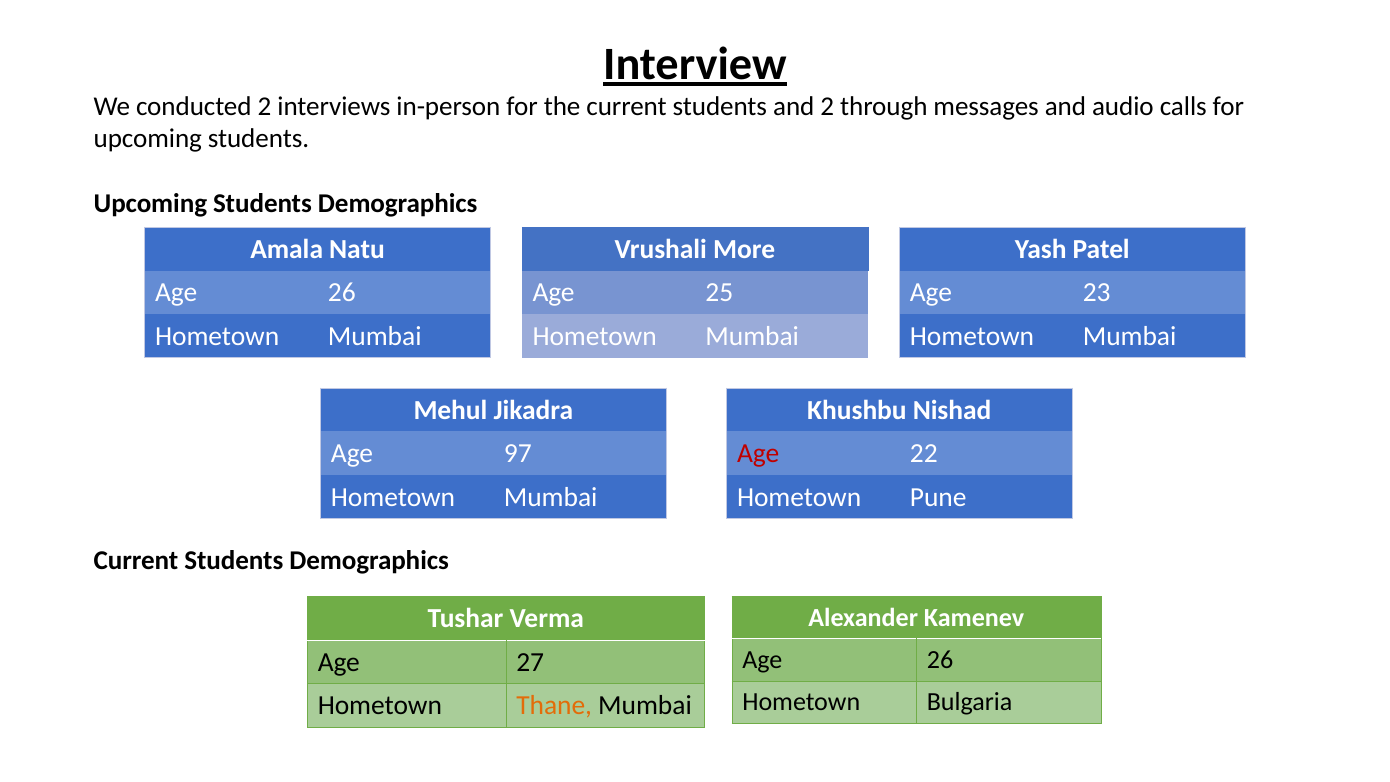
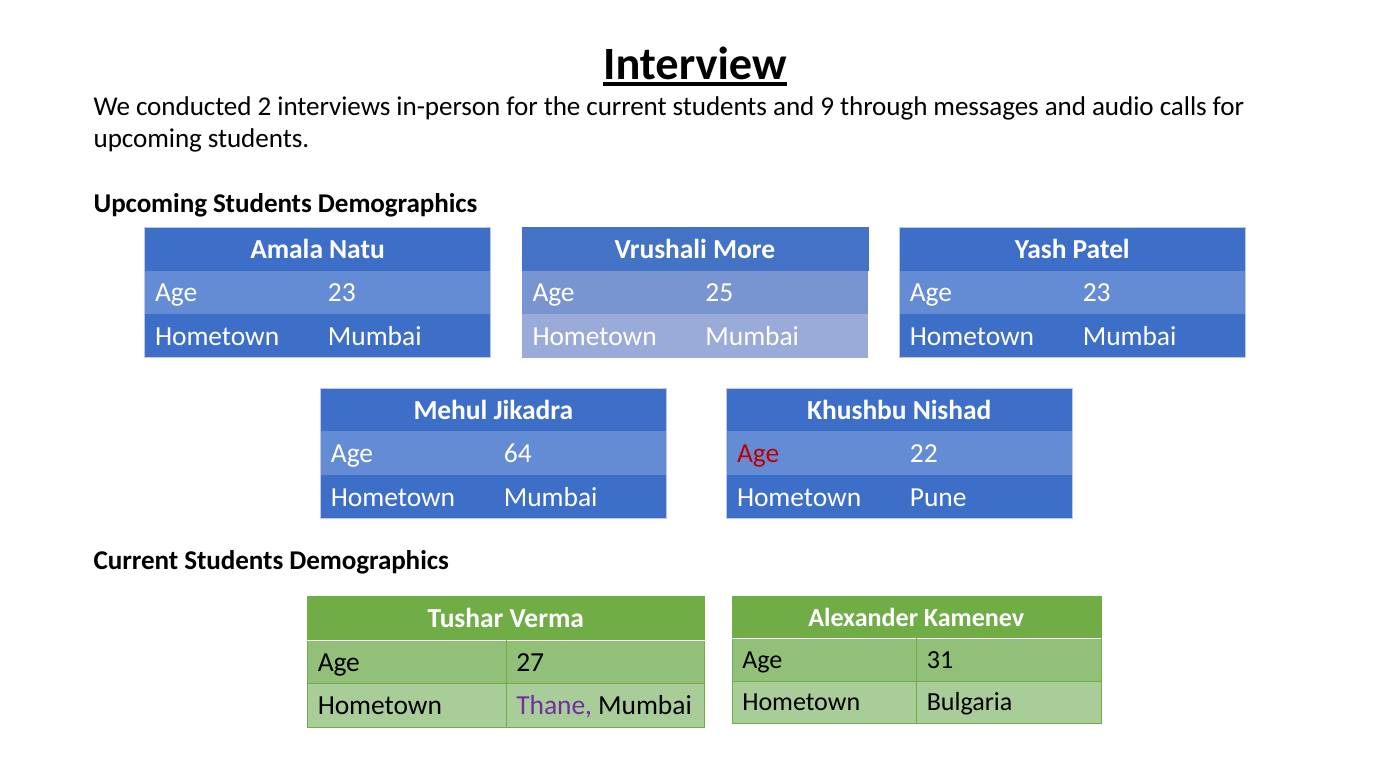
and 2: 2 -> 9
26 at (342, 293): 26 -> 23
97: 97 -> 64
26 at (940, 660): 26 -> 31
Thane colour: orange -> purple
